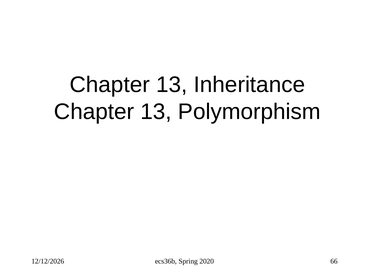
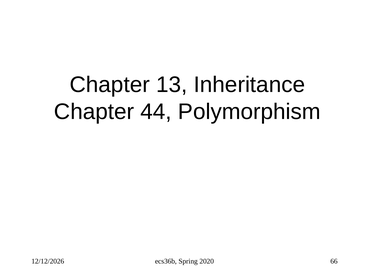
13 at (156, 112): 13 -> 44
